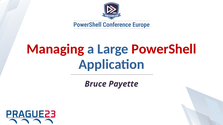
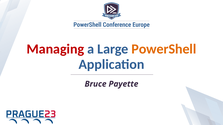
PowerShell colour: red -> orange
